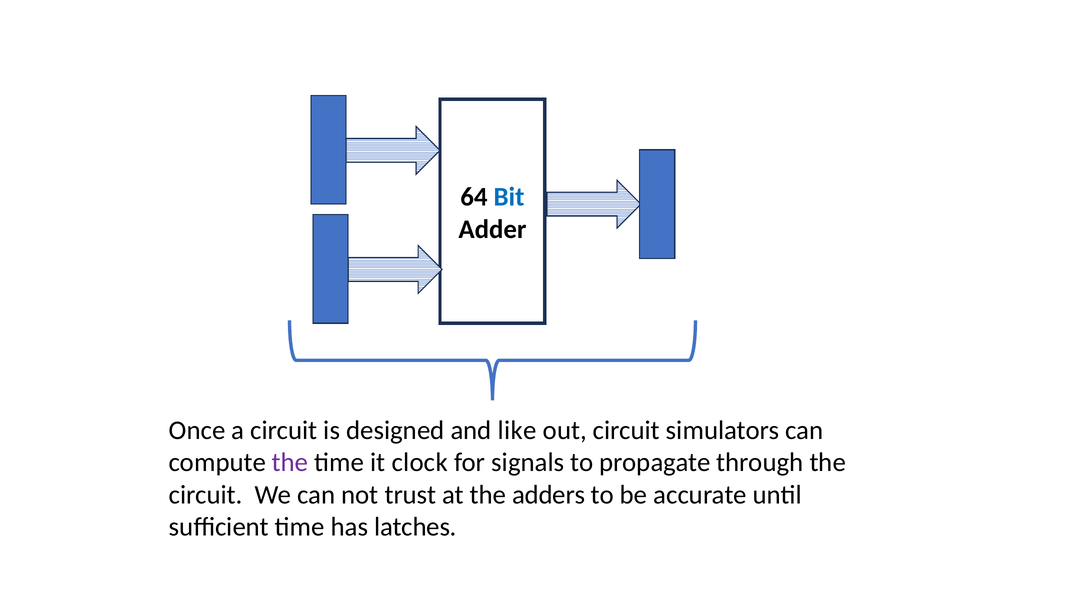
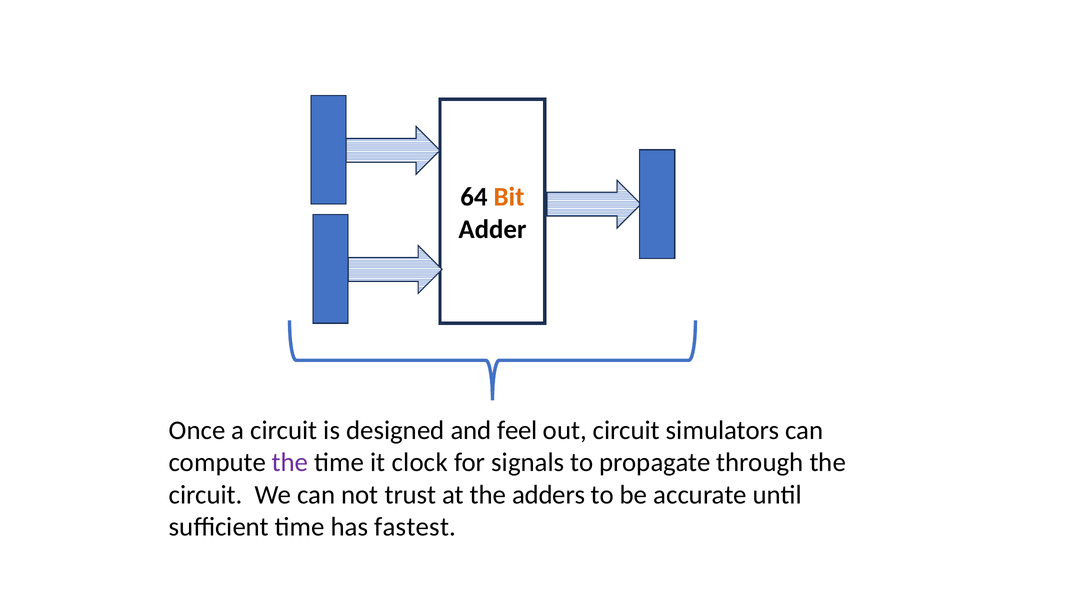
Bit colour: blue -> orange
like: like -> feel
latches: latches -> fastest
